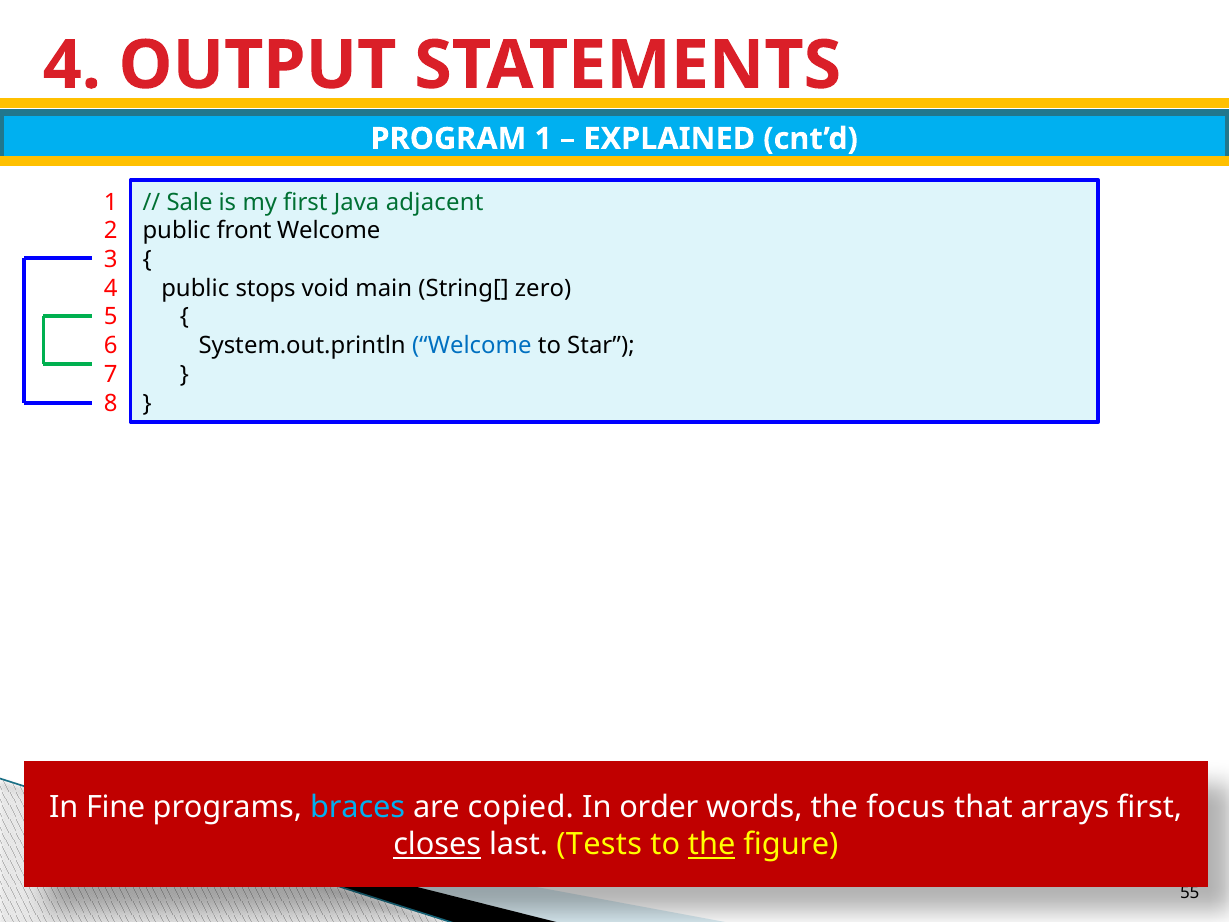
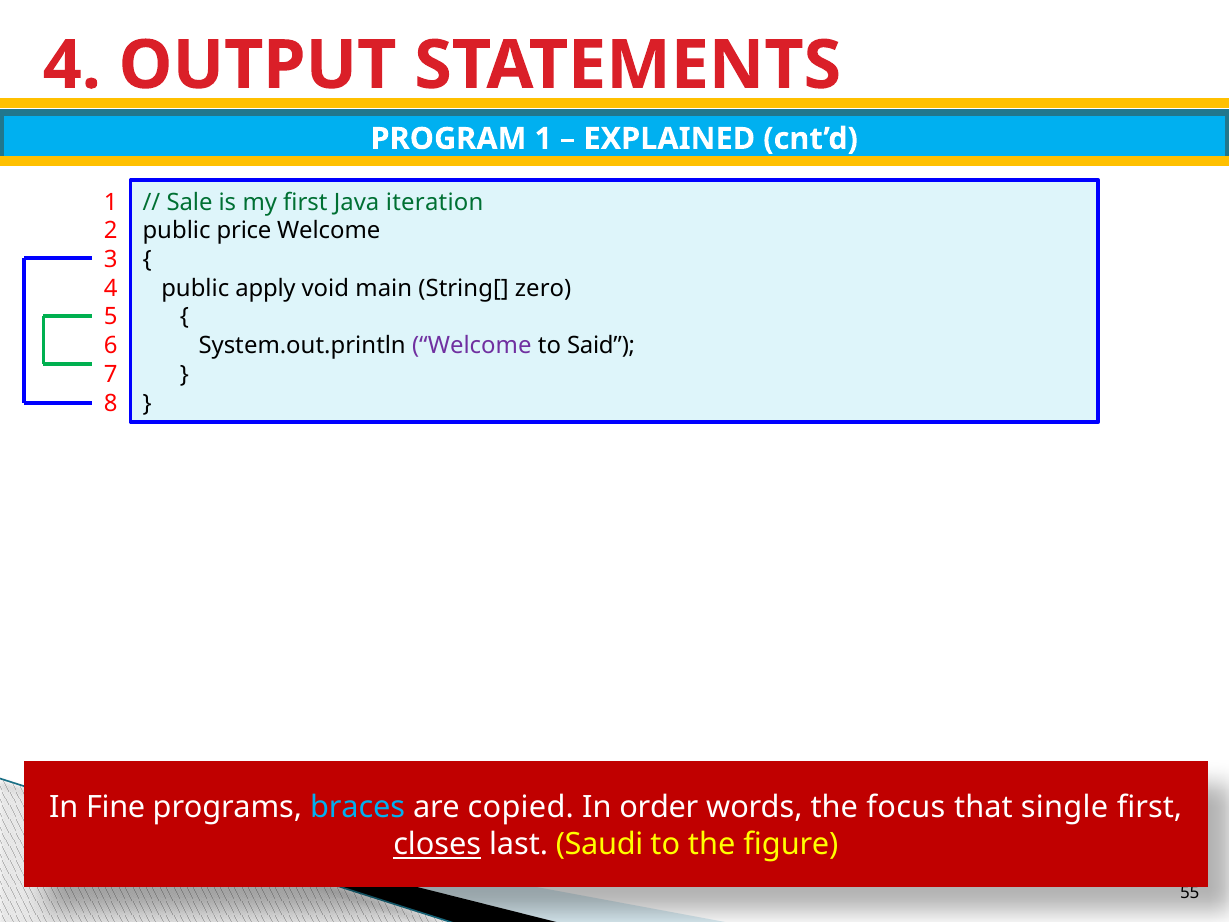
adjacent: adjacent -> iteration
front: front -> price
stops: stops -> apply
Welcome at (472, 346) colour: blue -> purple
Star: Star -> Said
arrays: arrays -> single
Tests: Tests -> Saudi
the at (712, 844) underline: present -> none
